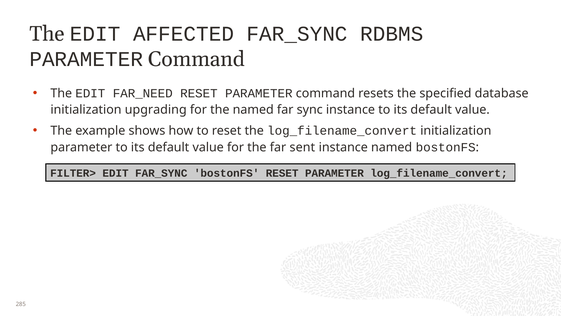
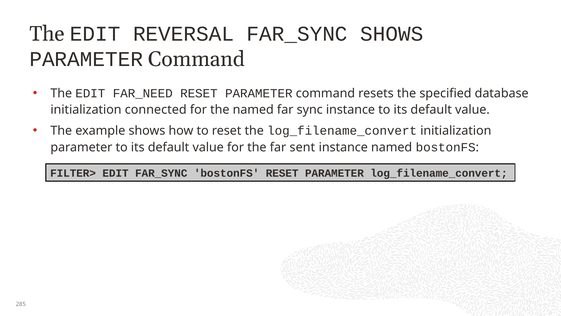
AFFECTED: AFFECTED -> REVERSAL
FAR_SYNC RDBMS: RDBMS -> SHOWS
upgrading: upgrading -> connected
